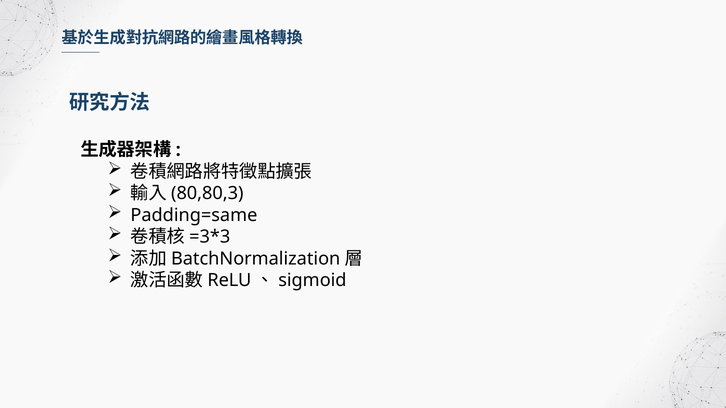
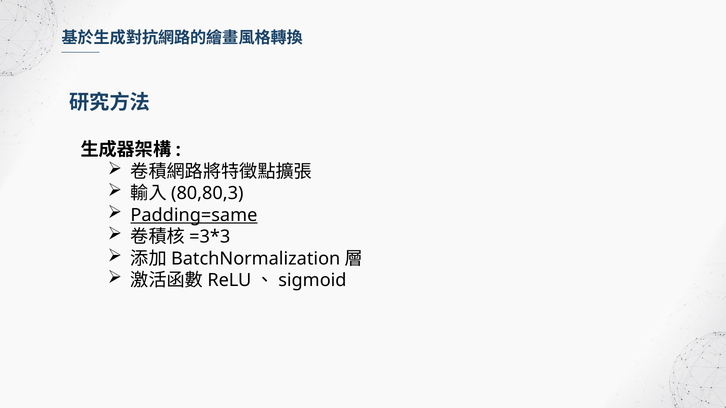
Padding=same underline: none -> present
